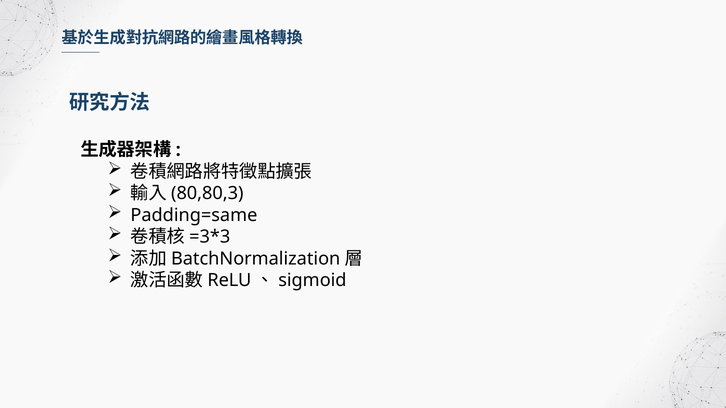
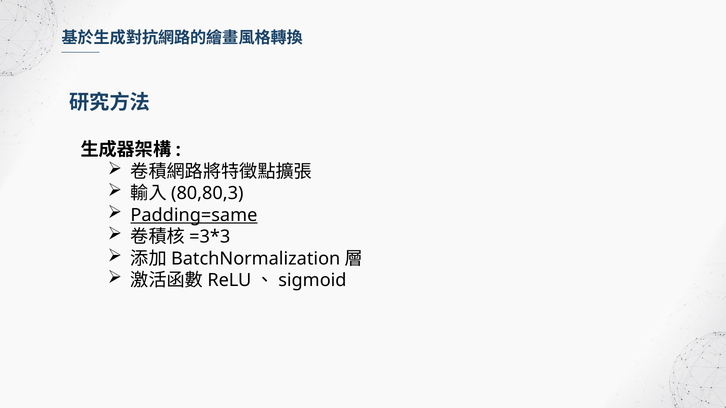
Padding=same underline: none -> present
